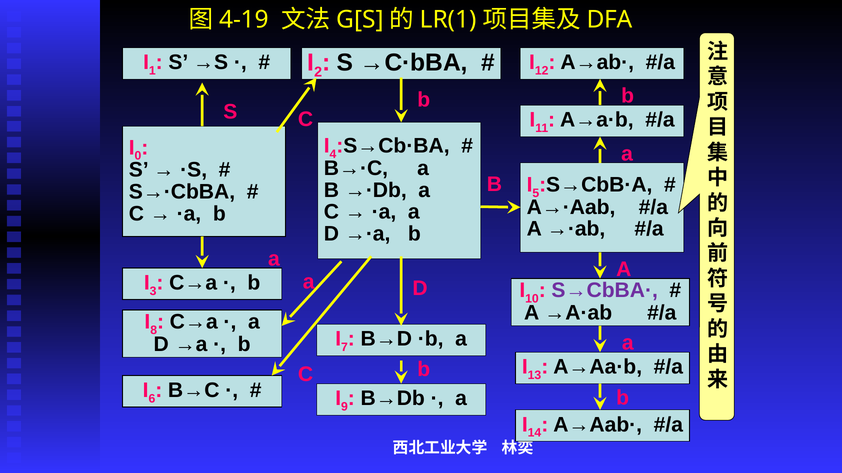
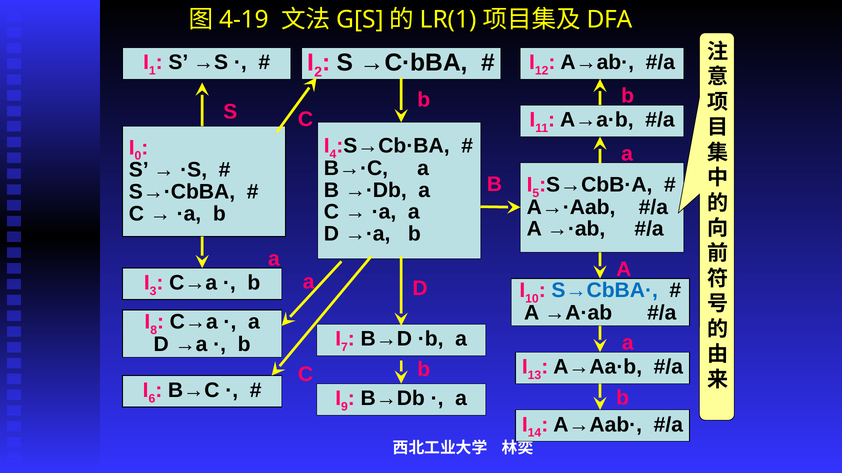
S→CbBA· colour: purple -> blue
